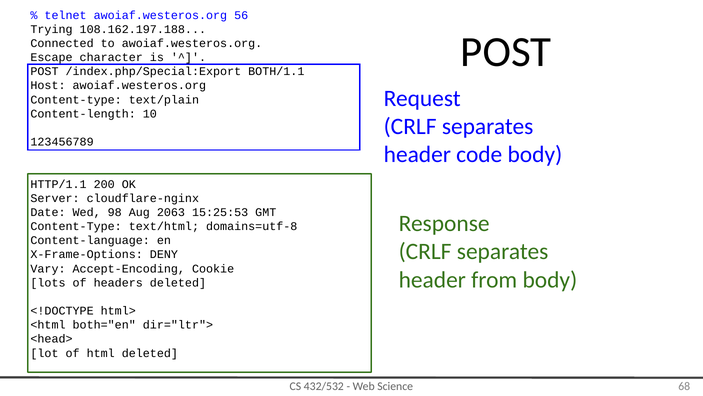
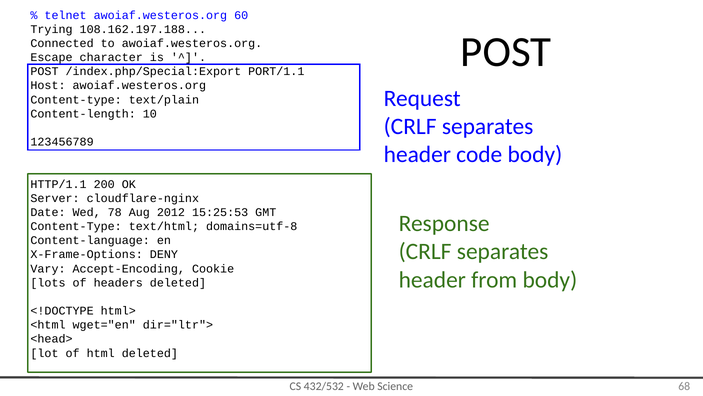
56: 56 -> 60
BOTH/1.1: BOTH/1.1 -> PORT/1.1
98: 98 -> 78
2063: 2063 -> 2012
both="en: both="en -> wget="en
